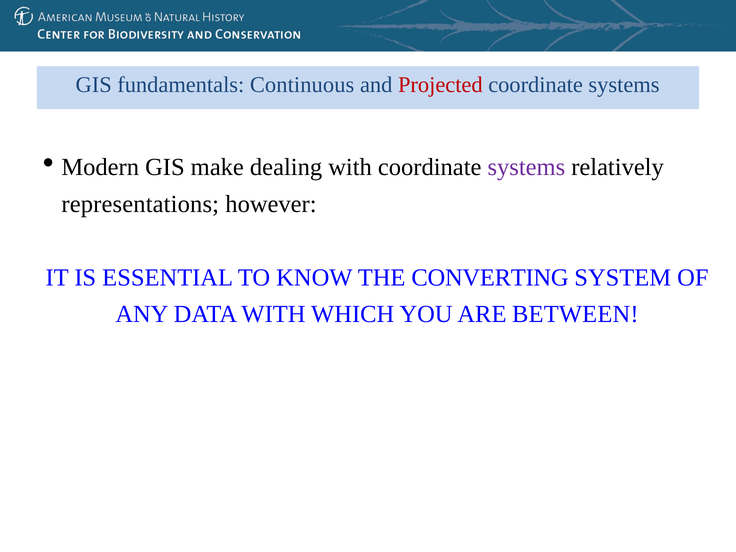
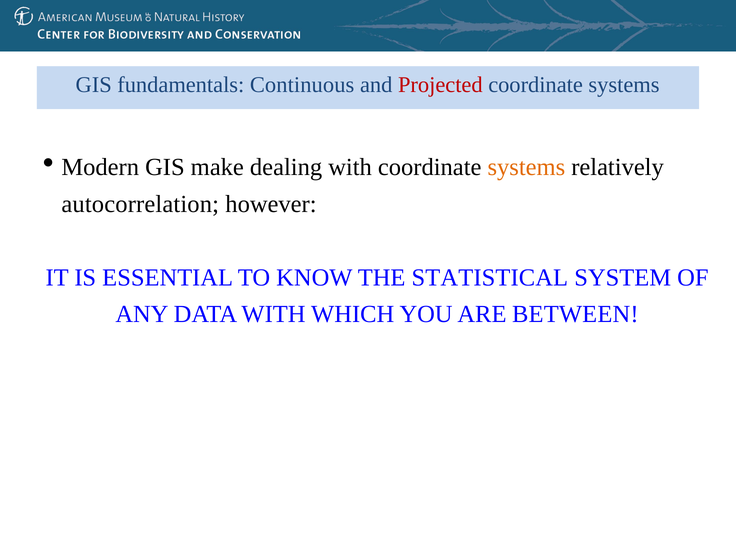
systems at (526, 167) colour: purple -> orange
representations: representations -> autocorrelation
CONVERTING: CONVERTING -> STATISTICAL
